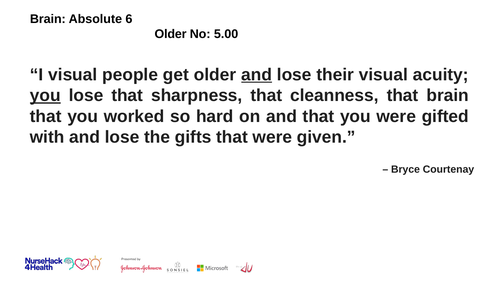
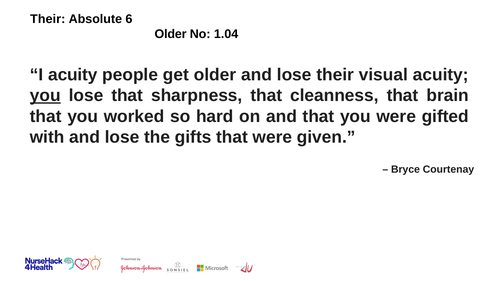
Brain at (48, 19): Brain -> Their
5.00: 5.00 -> 1.04
I visual: visual -> acuity
and at (257, 75) underline: present -> none
